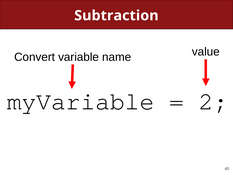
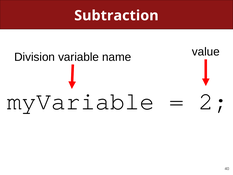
Convert: Convert -> Division
